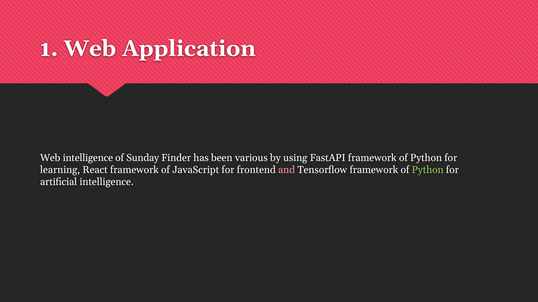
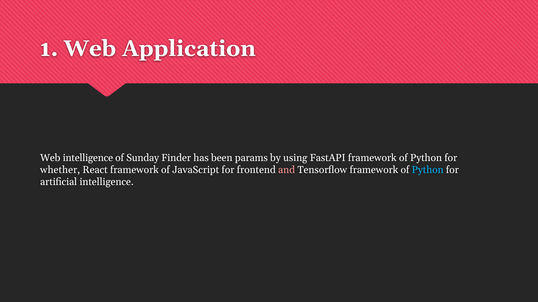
various: various -> params
learning: learning -> whether
Python at (428, 170) colour: light green -> light blue
